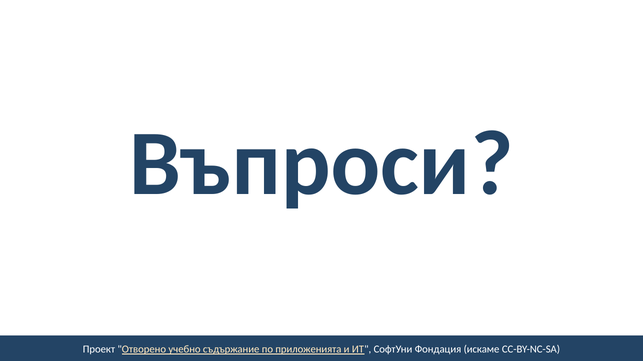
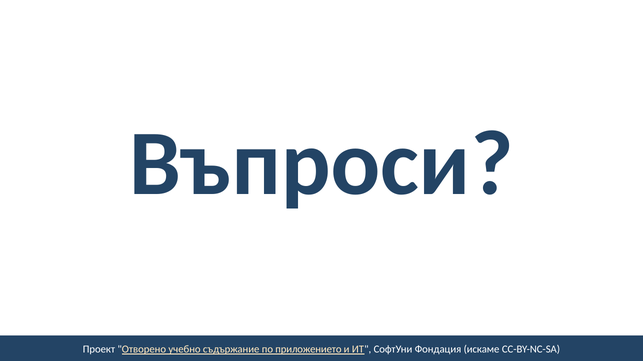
приложенията: приложенията -> приложението
